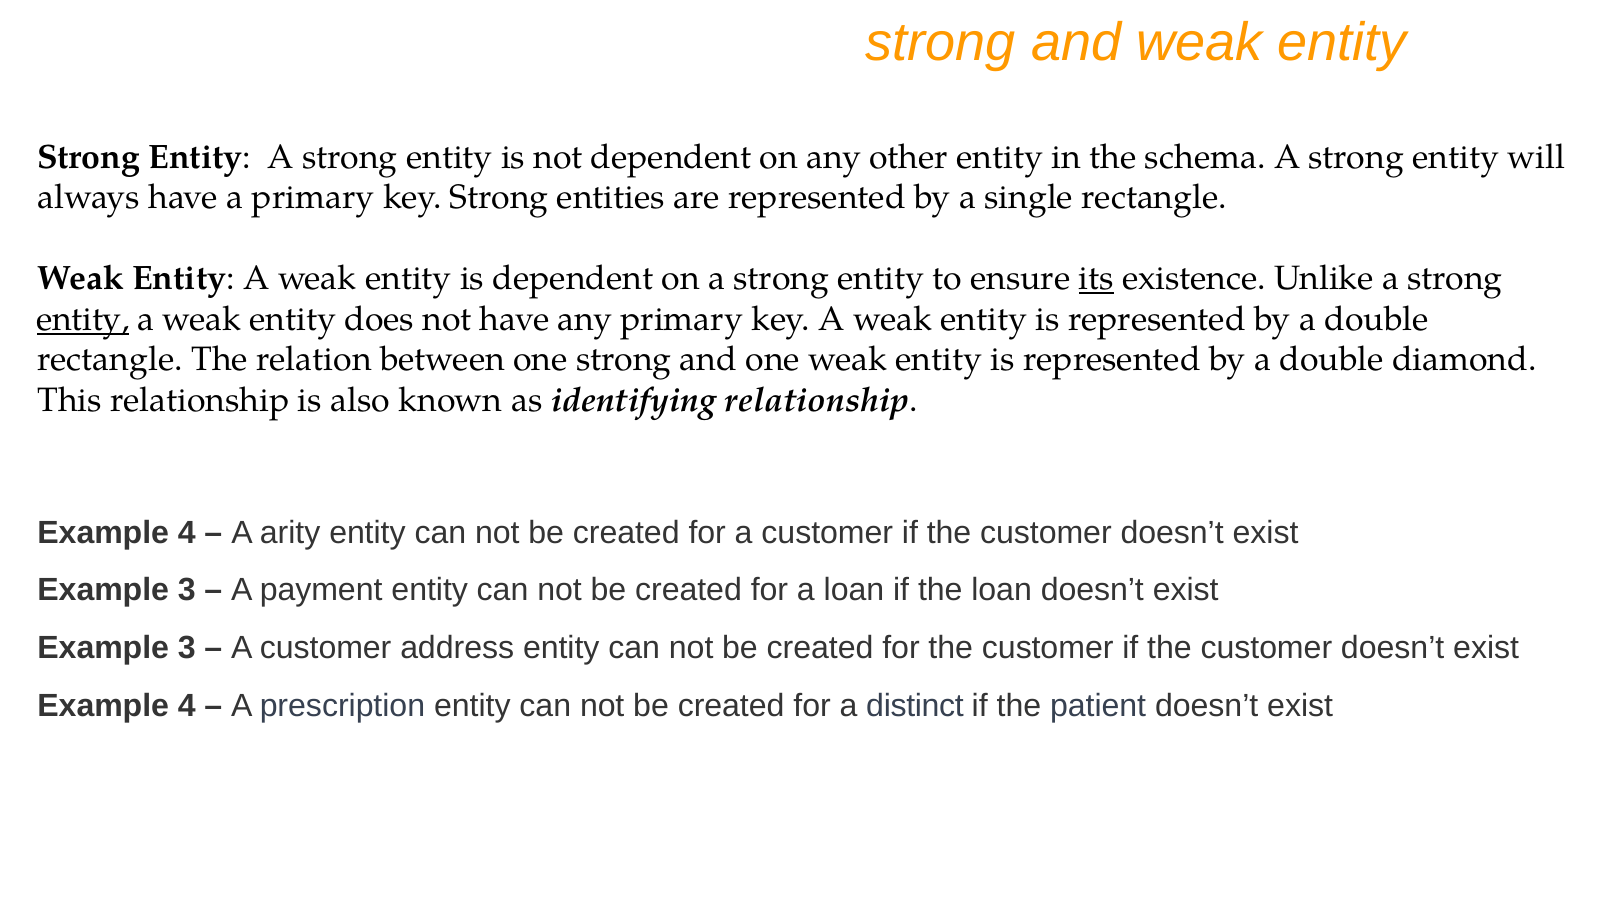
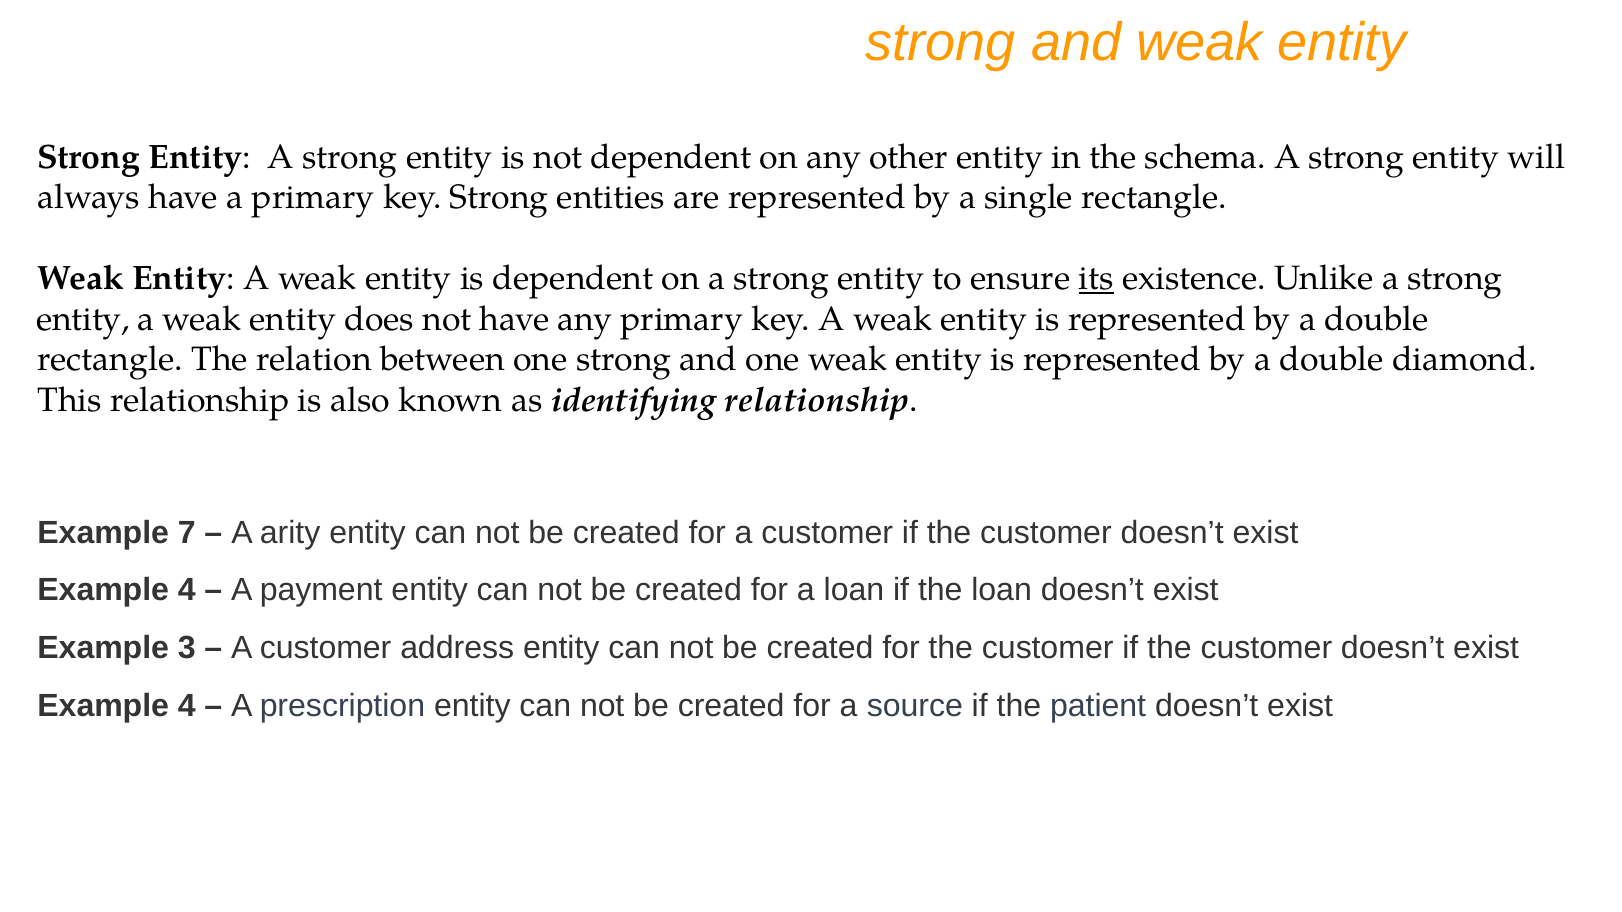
entity at (83, 319) underline: present -> none
4 at (187, 533): 4 -> 7
3 at (187, 590): 3 -> 4
distinct: distinct -> source
